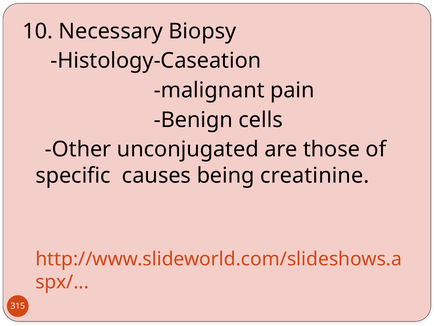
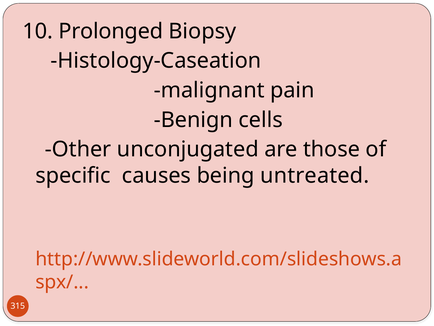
Necessary: Necessary -> Prolonged
creatinine: creatinine -> untreated
